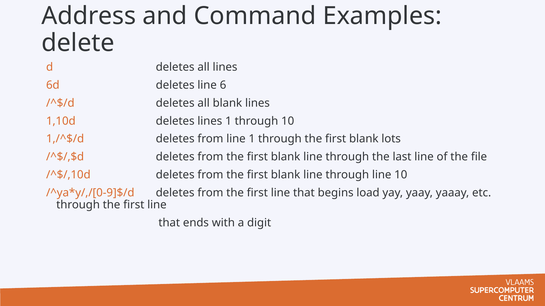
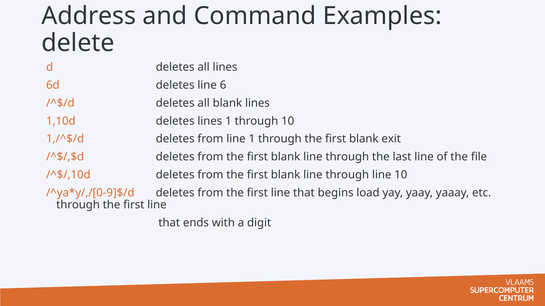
lots: lots -> exit
